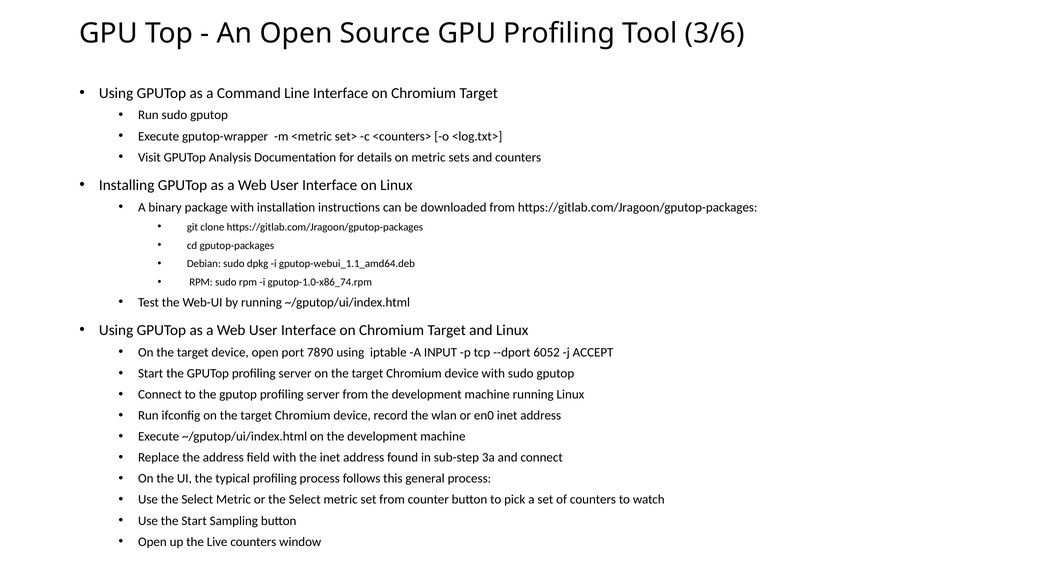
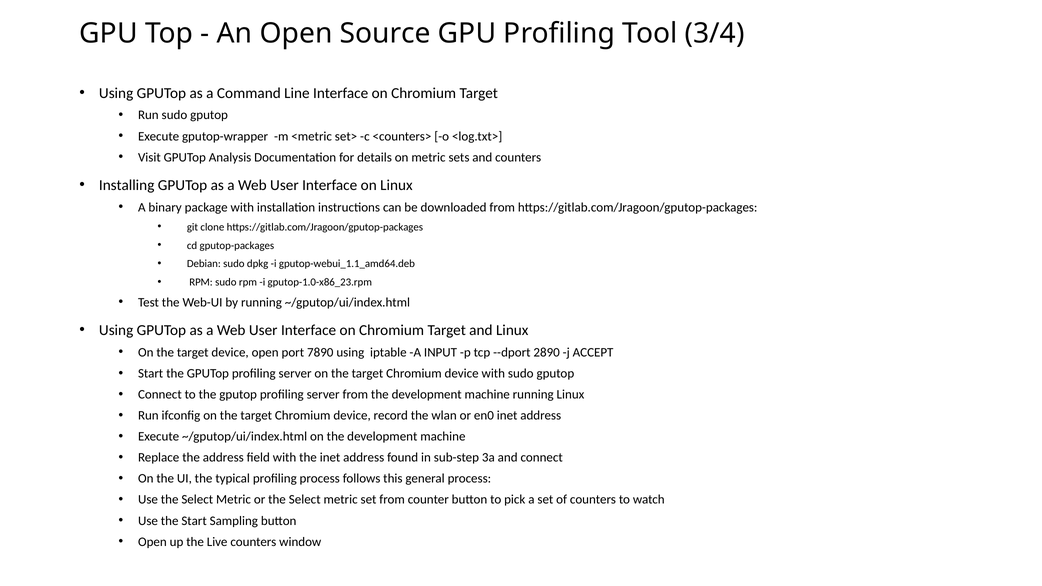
3/6: 3/6 -> 3/4
gputop-1.0-x86_74.rpm: gputop-1.0-x86_74.rpm -> gputop-1.0-x86_23.rpm
6052: 6052 -> 2890
